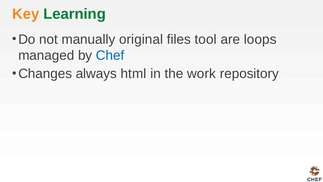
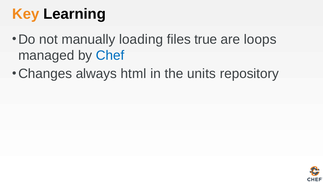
Learning colour: green -> black
original: original -> loading
tool: tool -> true
work: work -> units
